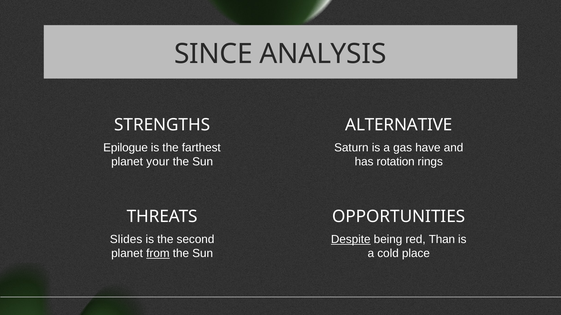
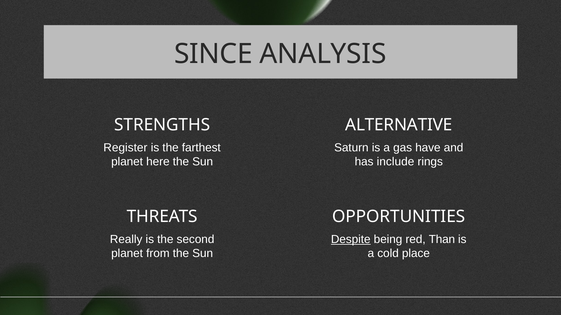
Epilogue: Epilogue -> Register
your: your -> here
rotation: rotation -> include
Slides: Slides -> Really
from underline: present -> none
